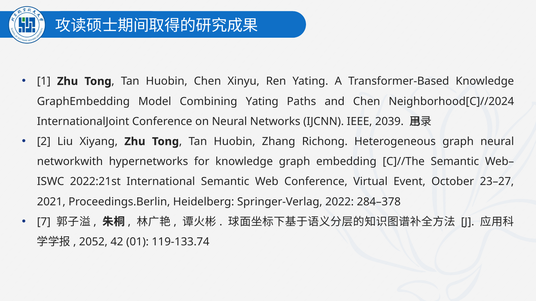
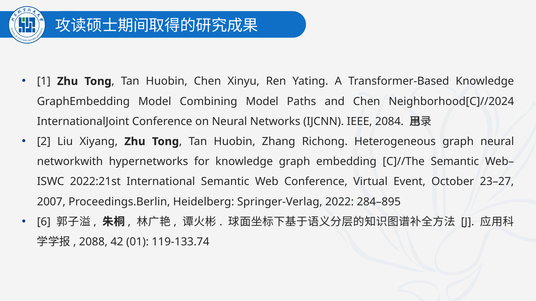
Combining Yating: Yating -> Model
2039: 2039 -> 2084
2021: 2021 -> 2007
284–378: 284–378 -> 284–895
7: 7 -> 6
2052: 2052 -> 2088
